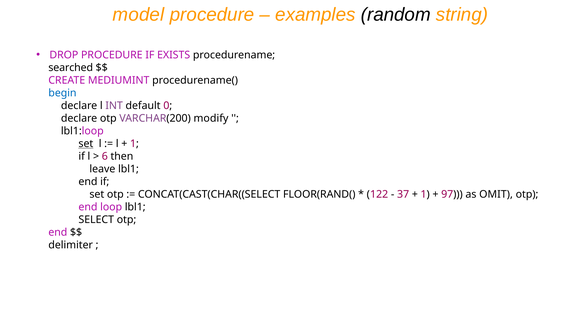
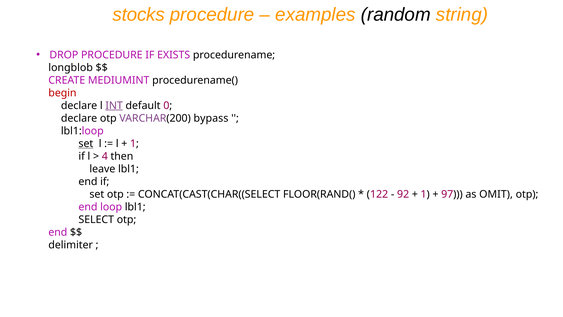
model: model -> stocks
searched: searched -> longblob
begin colour: blue -> red
INT underline: none -> present
modify: modify -> bypass
6: 6 -> 4
37: 37 -> 92
